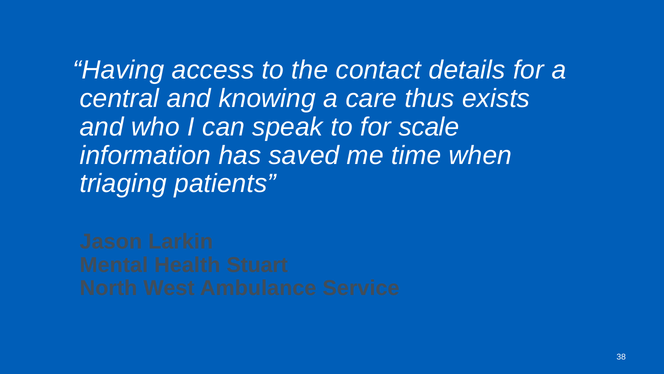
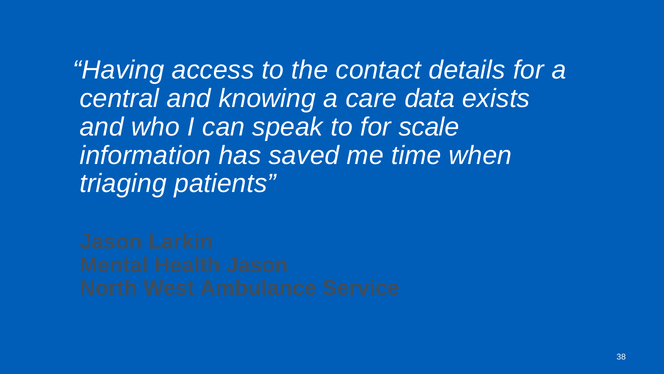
thus: thus -> data
Health Stuart: Stuart -> Jason
